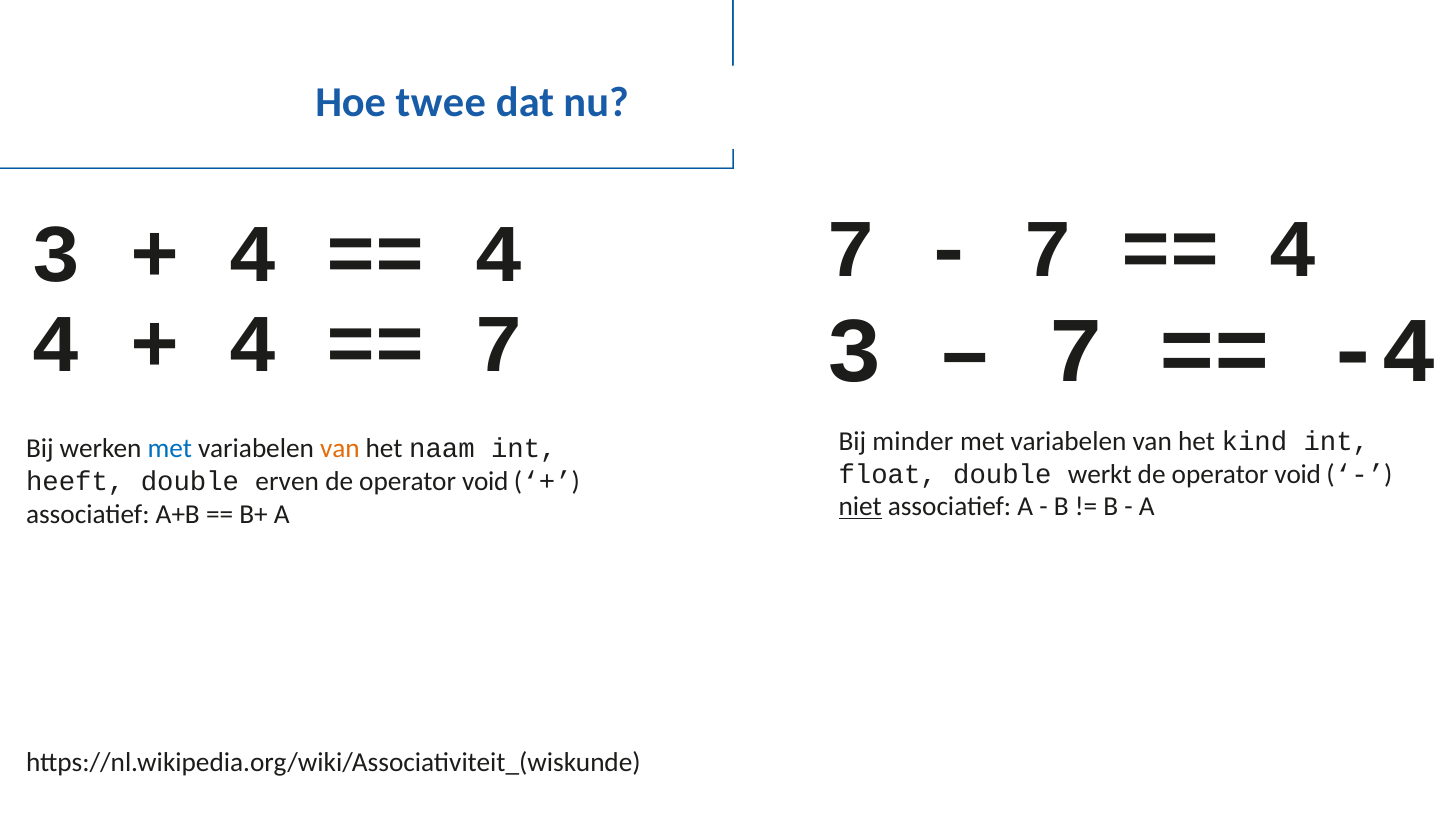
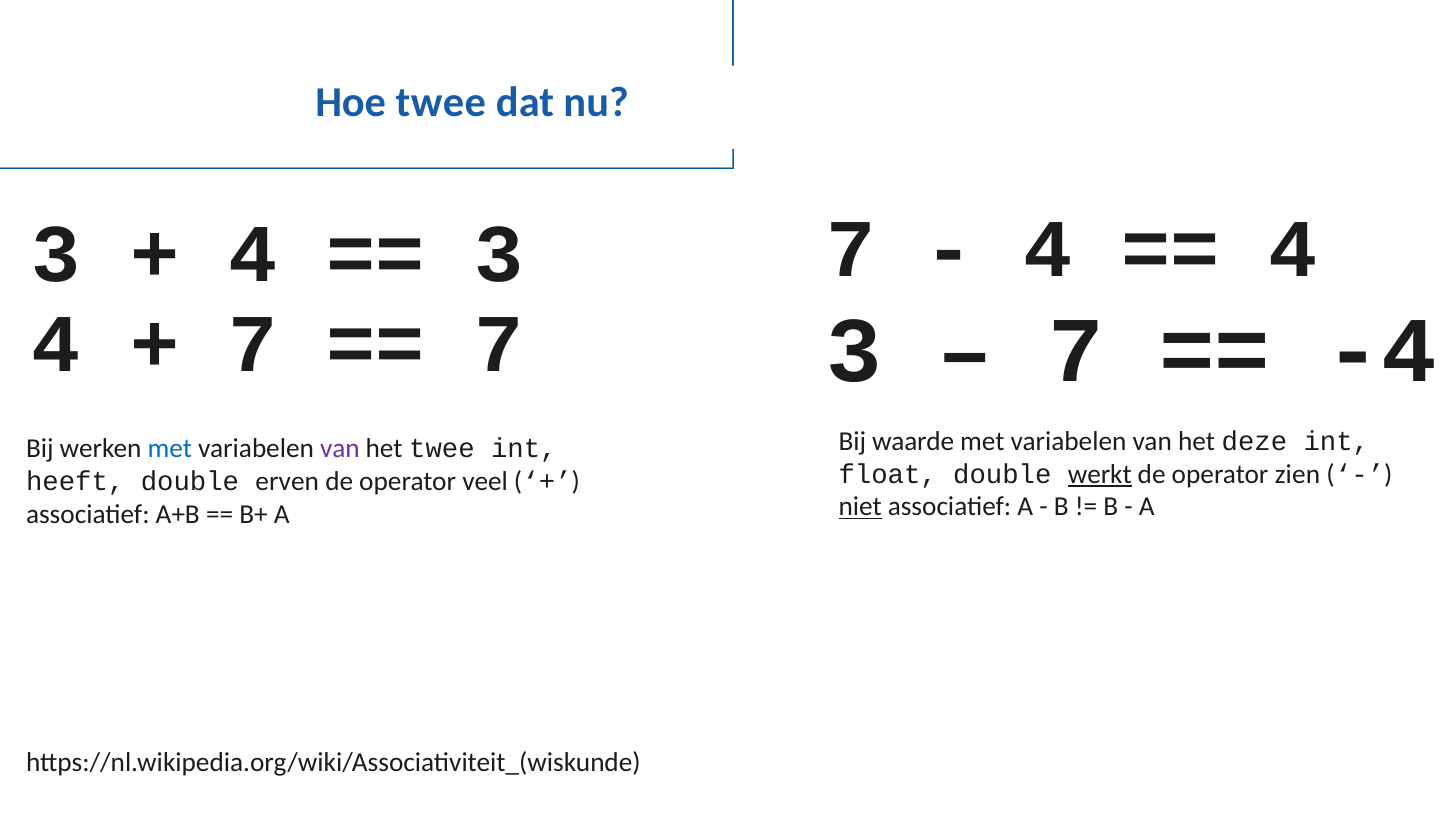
7 at (1048, 249): 7 -> 4
4 at (499, 255): 4 -> 3
4 at (253, 344): 4 -> 7
minder: minder -> waarde
kind: kind -> deze
van at (340, 449) colour: orange -> purple
het naam: naam -> twee
werkt underline: none -> present
void at (1298, 474): void -> zien
void at (485, 481): void -> veel
